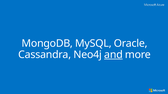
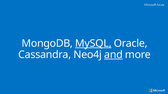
MySQL underline: none -> present
